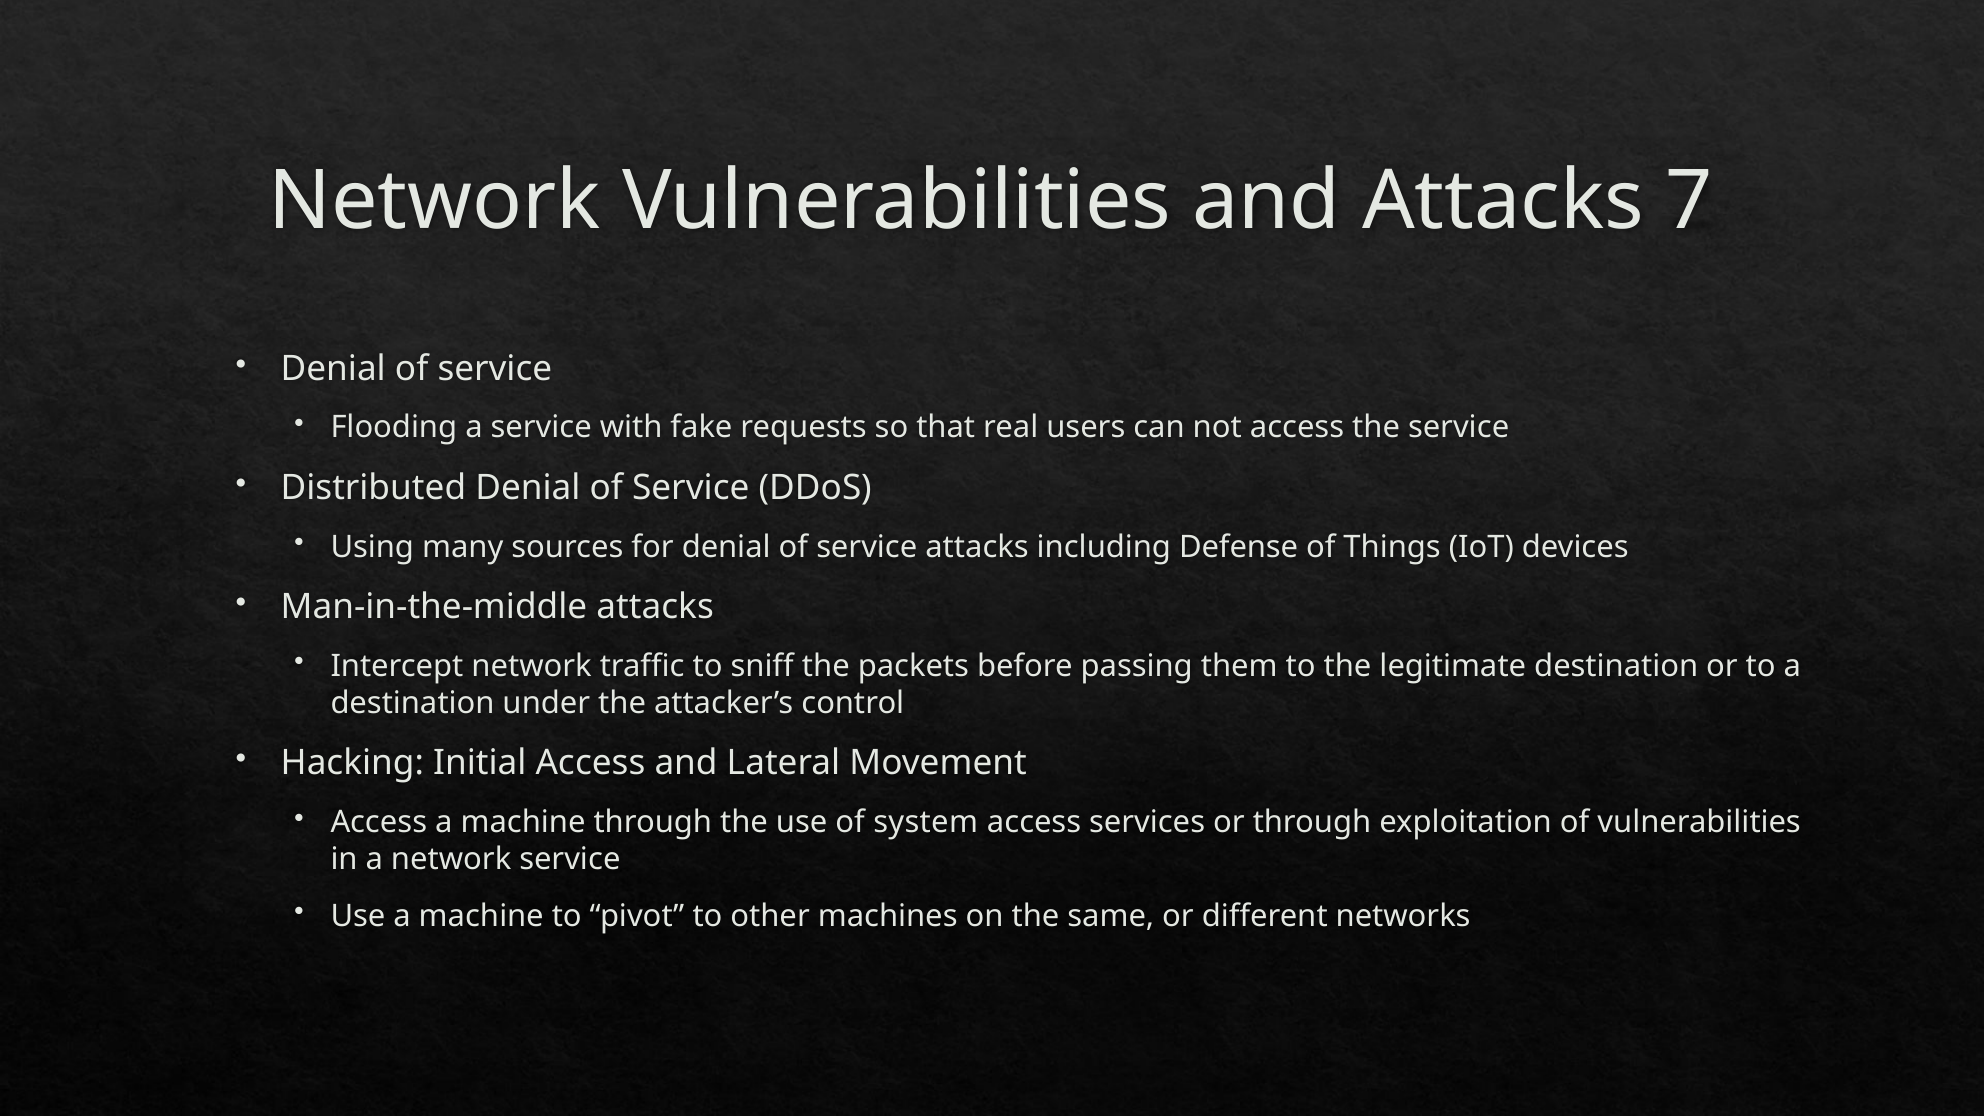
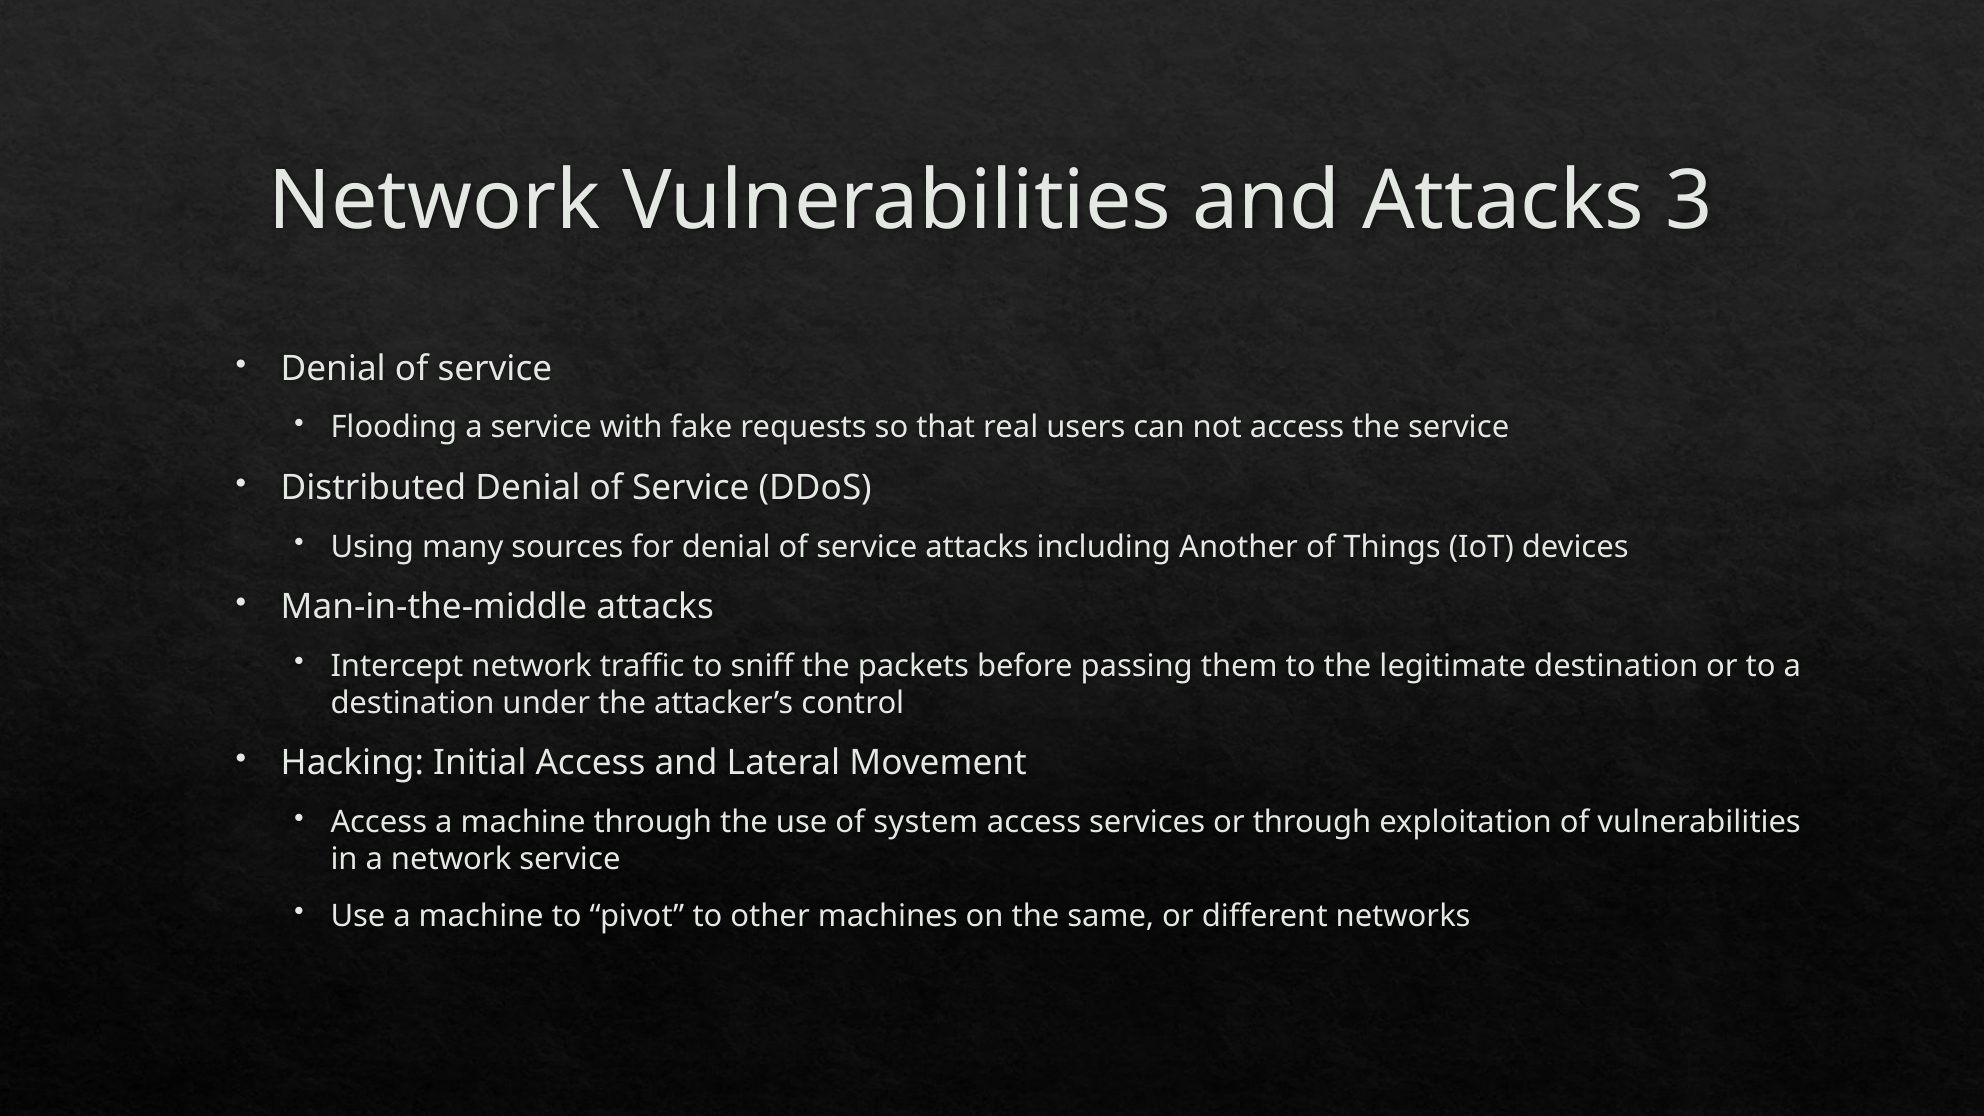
7: 7 -> 3
Defense: Defense -> Another
